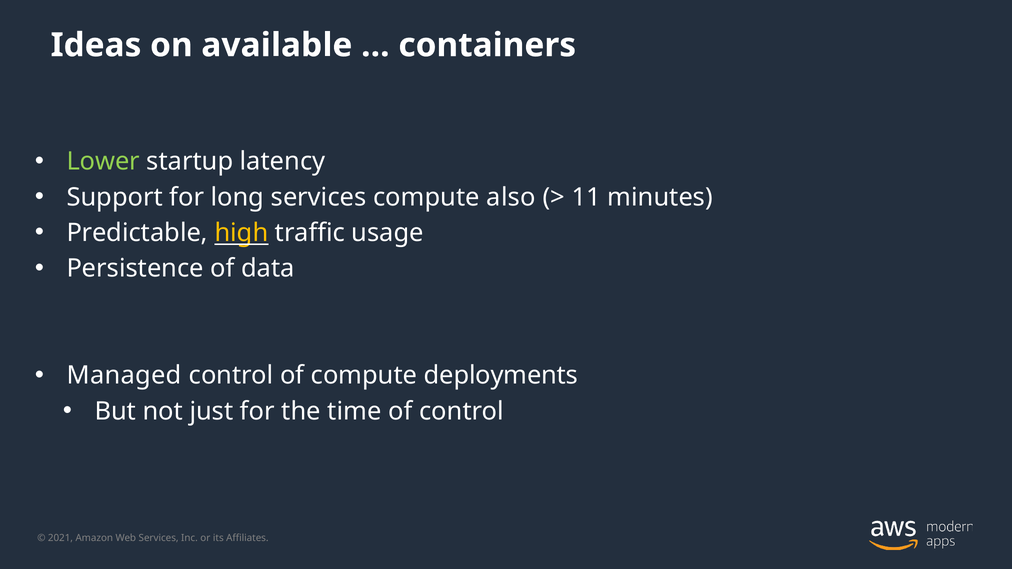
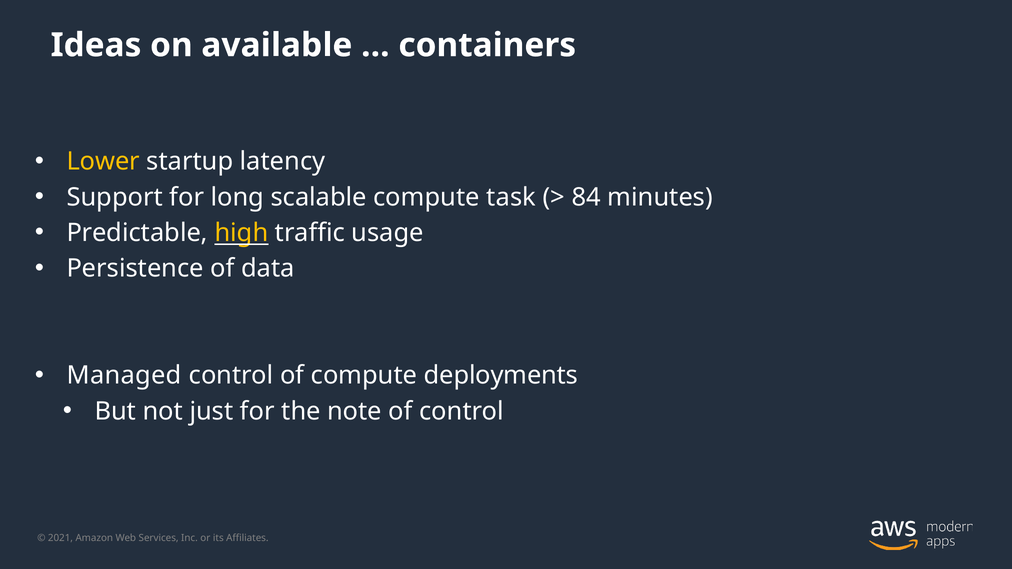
Lower colour: light green -> yellow
long services: services -> scalable
also: also -> task
11: 11 -> 84
time: time -> note
